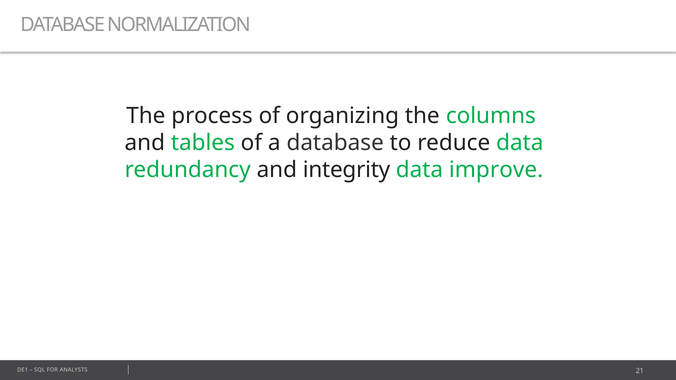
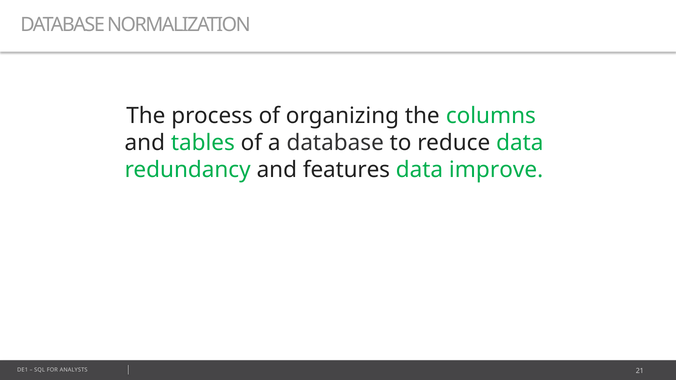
integrity: integrity -> features
